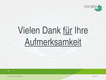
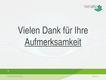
für underline: present -> none
